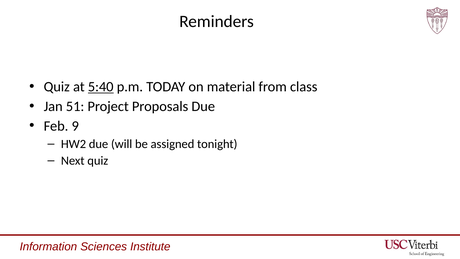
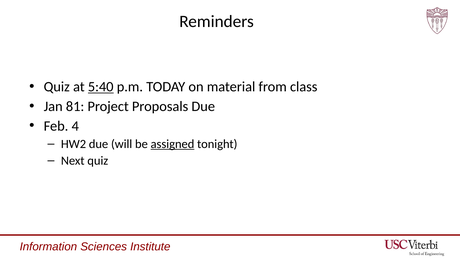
51: 51 -> 81
9: 9 -> 4
assigned underline: none -> present
